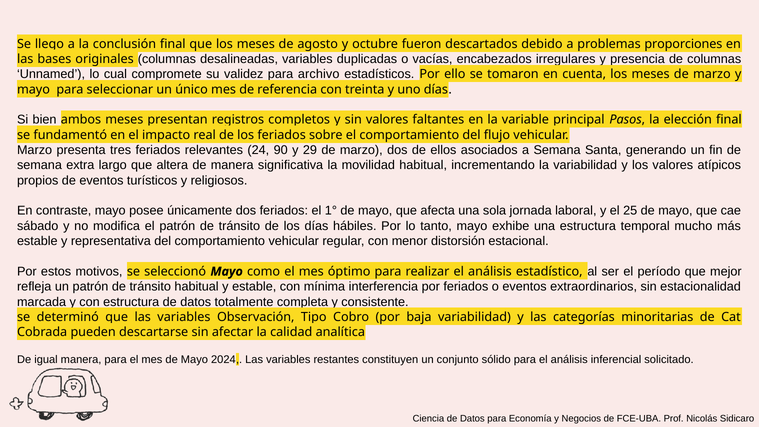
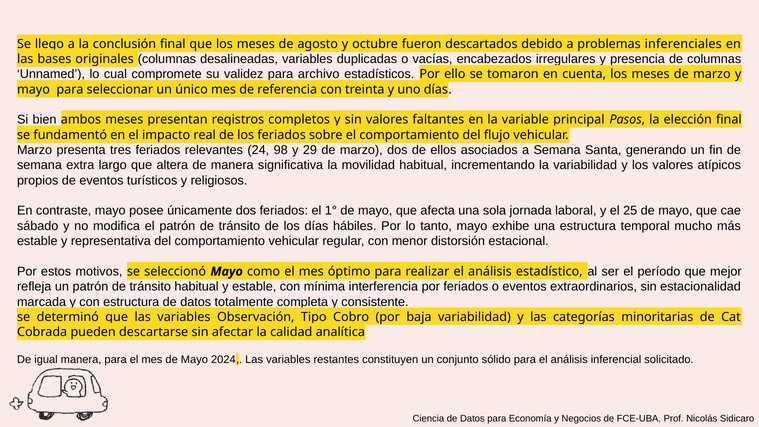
proporciones: proporciones -> inferenciales
90: 90 -> 98
